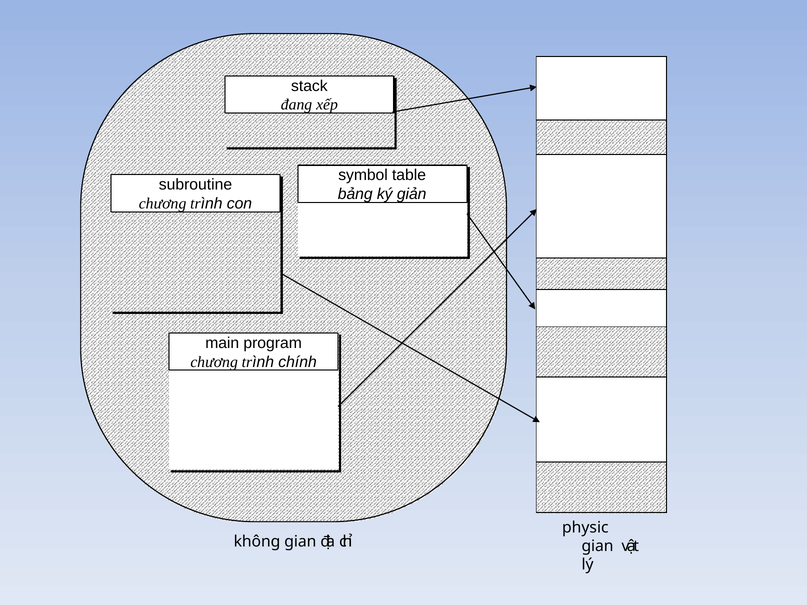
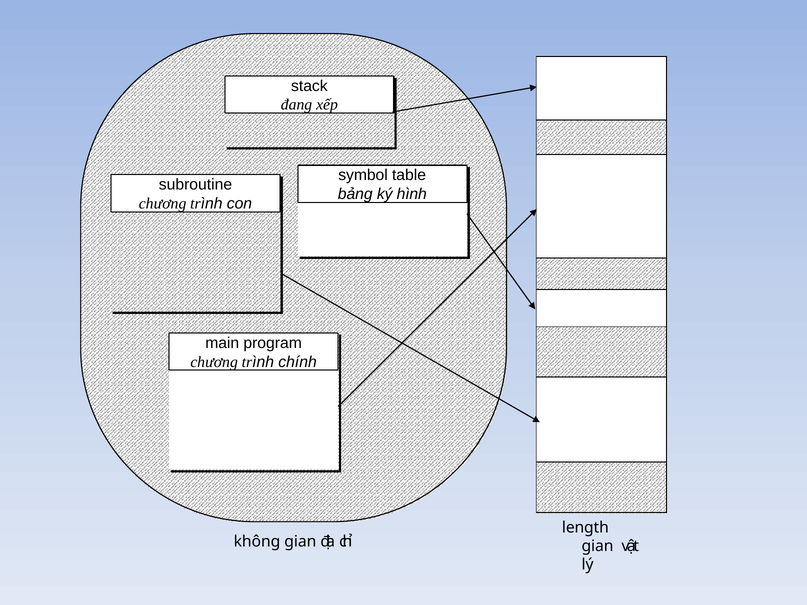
giản: giản -> hình
physic: physic -> length
